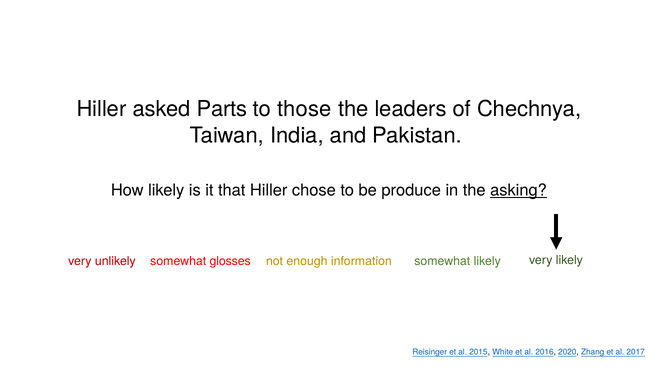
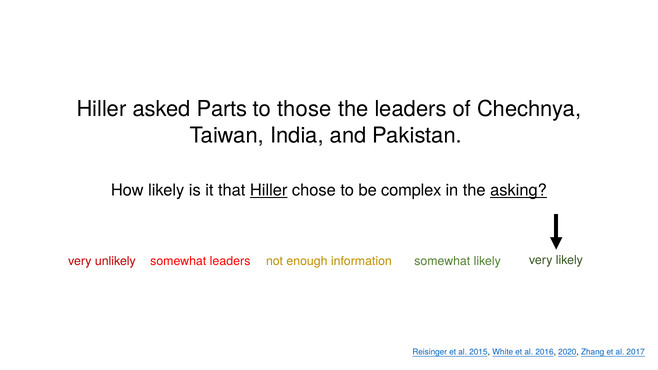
Hiller at (269, 190) underline: none -> present
produce: produce -> complex
somewhat glosses: glosses -> leaders
